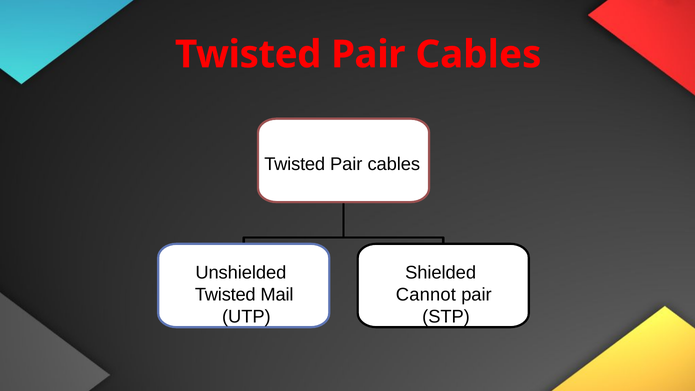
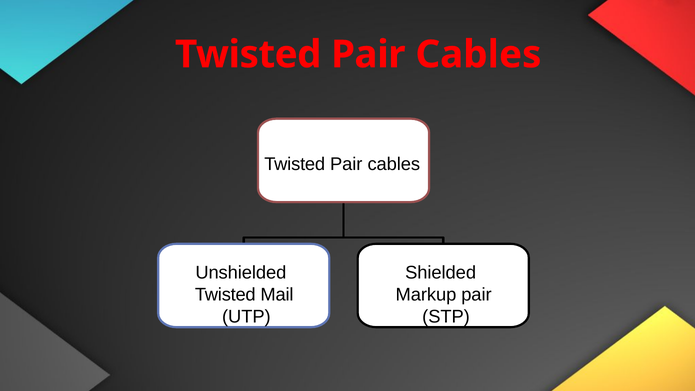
Cannot: Cannot -> Markup
